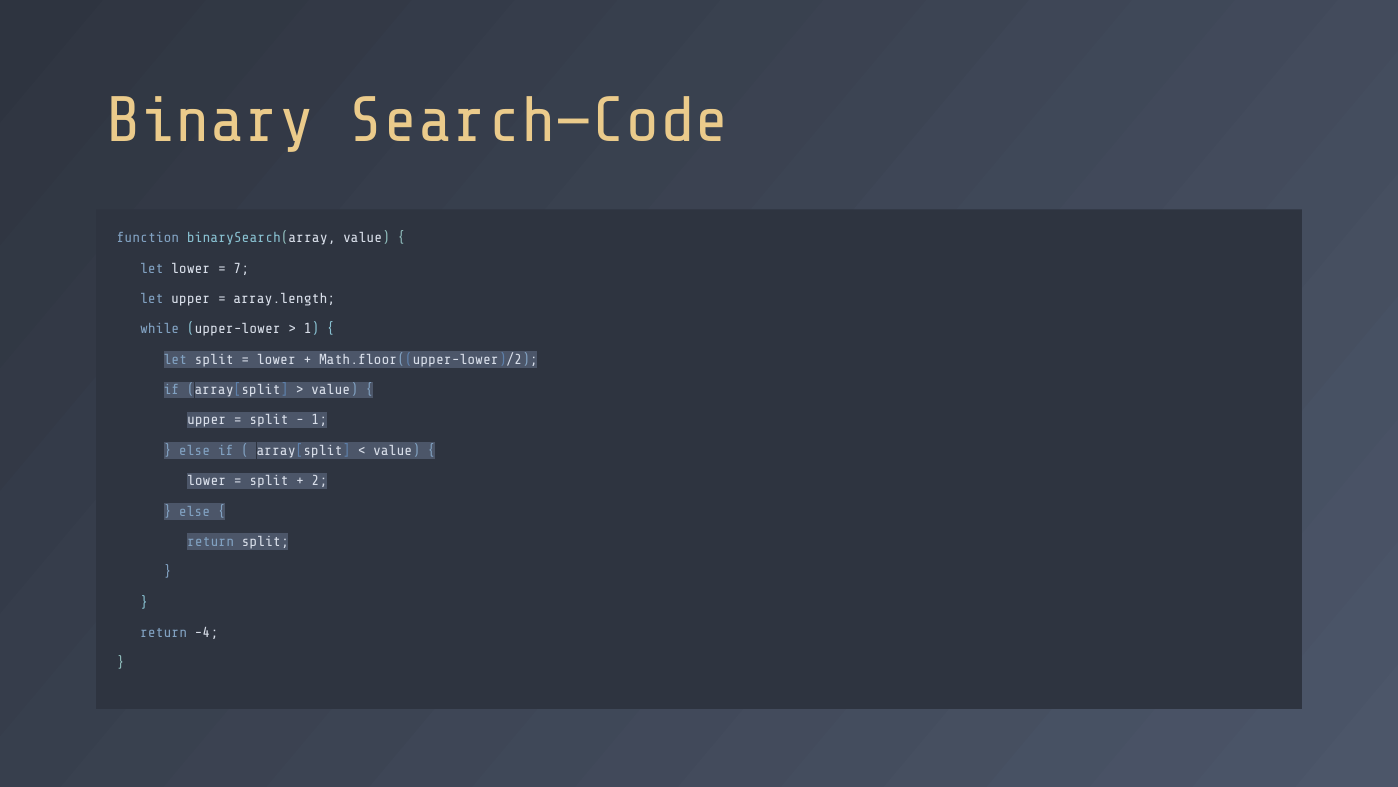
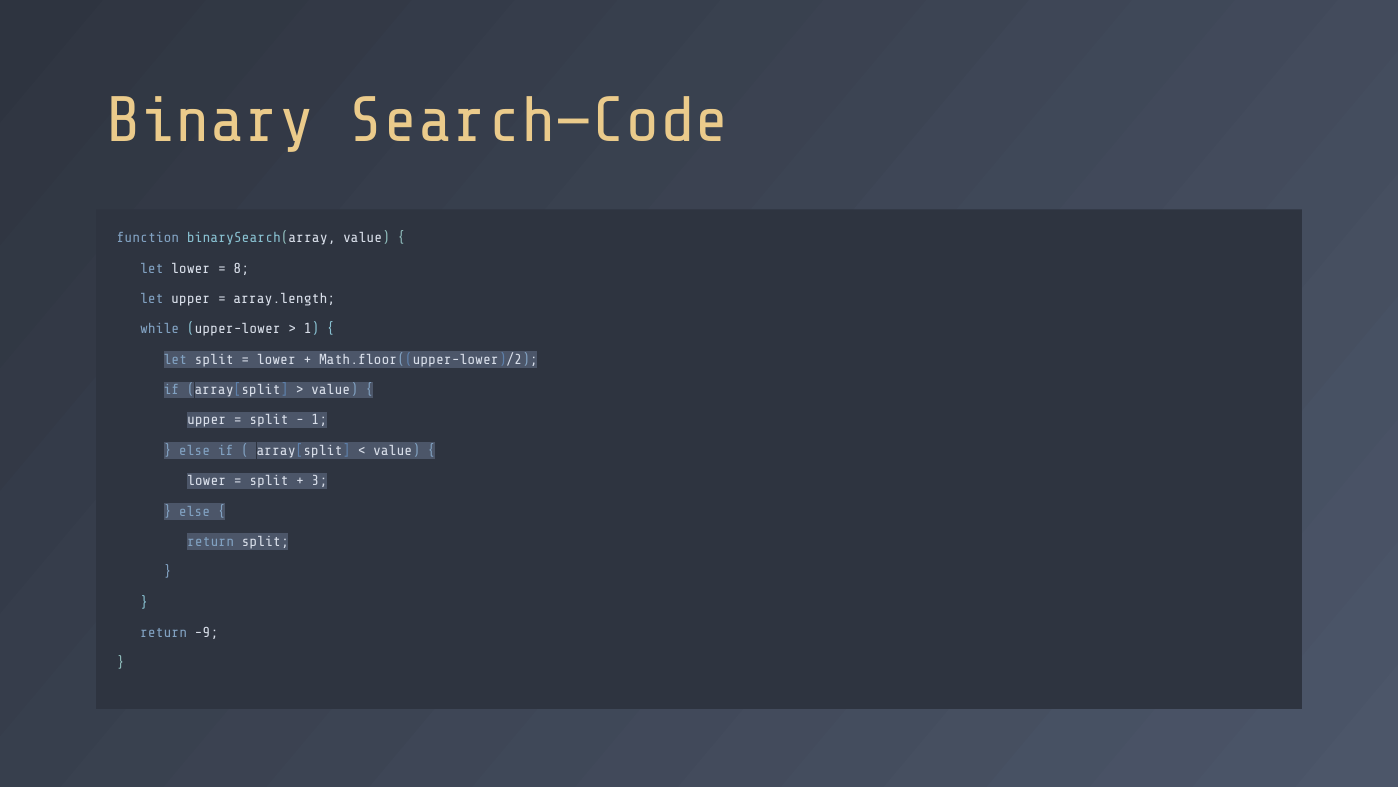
7: 7 -> 8
2: 2 -> 3
-4: -4 -> -9
